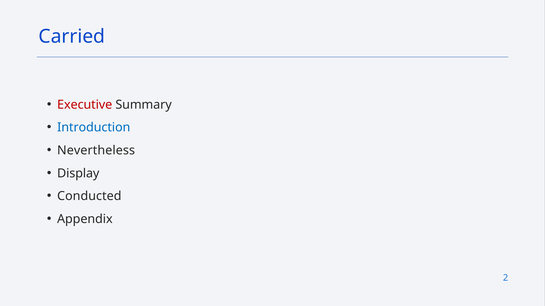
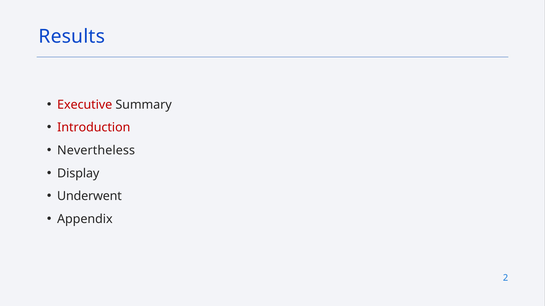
Carried: Carried -> Results
Introduction colour: blue -> red
Conducted: Conducted -> Underwent
